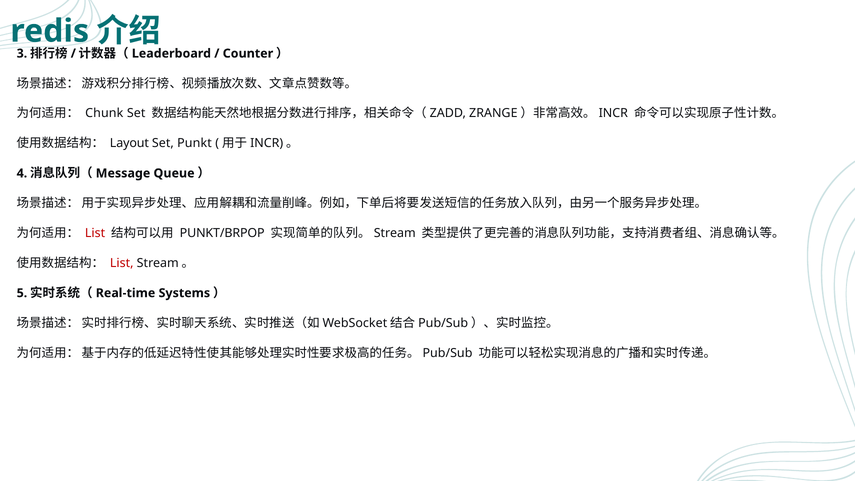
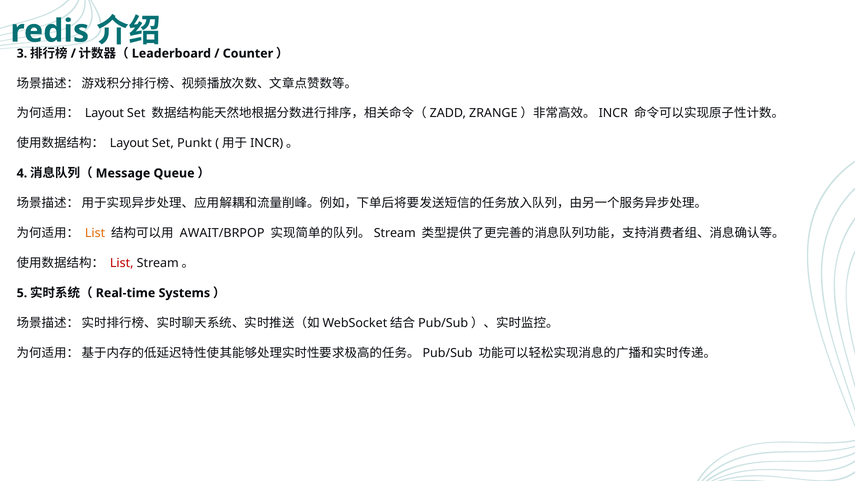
Chunk at (104, 113): Chunk -> Layout
List at (95, 233) colour: red -> orange
PUNKT/BRPOP: PUNKT/BRPOP -> AWAIT/BRPOP
